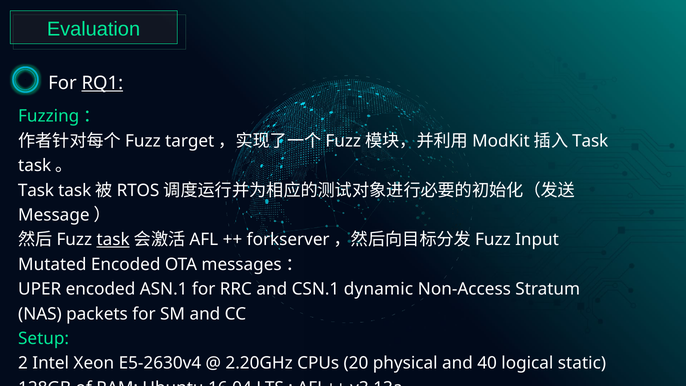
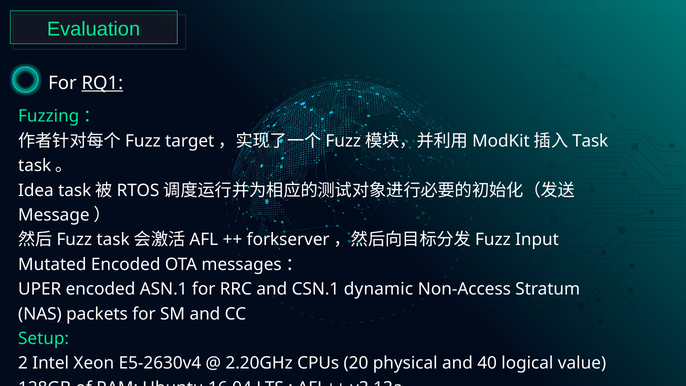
Task at (36, 190): Task -> Idea
task at (113, 240) underline: present -> none
static: static -> value
